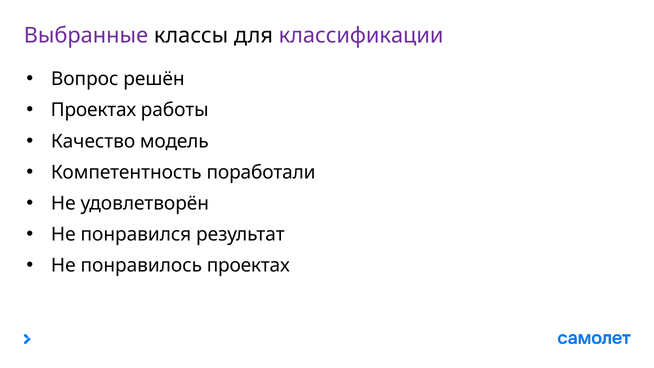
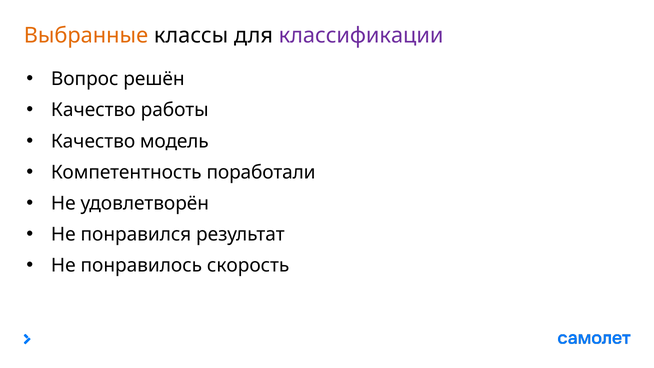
Выбранные colour: purple -> orange
Проектах at (93, 110): Проектах -> Качество
понравилось проектах: проектах -> скорость
